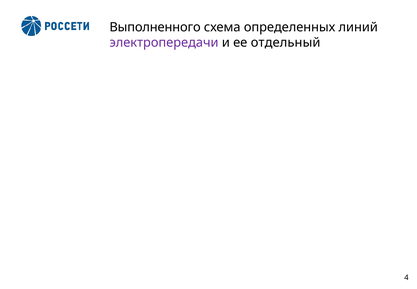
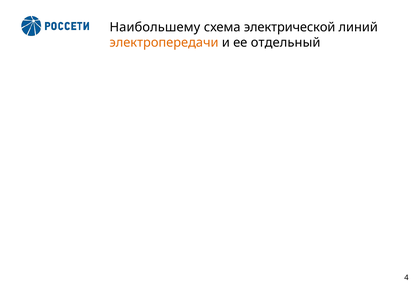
Выполненного: Выполненного -> Наибольшему
определенных: определенных -> электрической
электропередачи colour: purple -> orange
